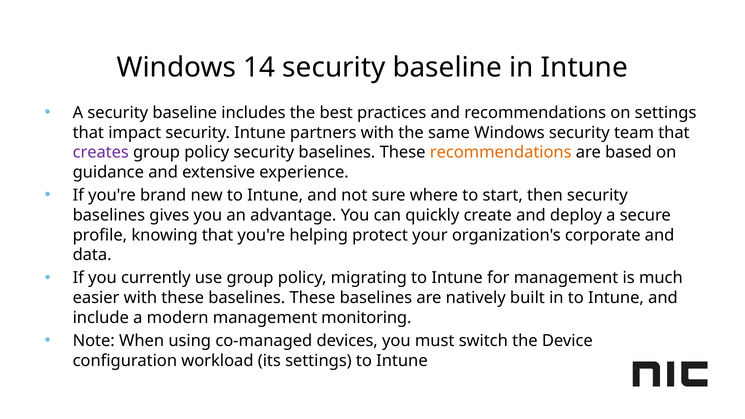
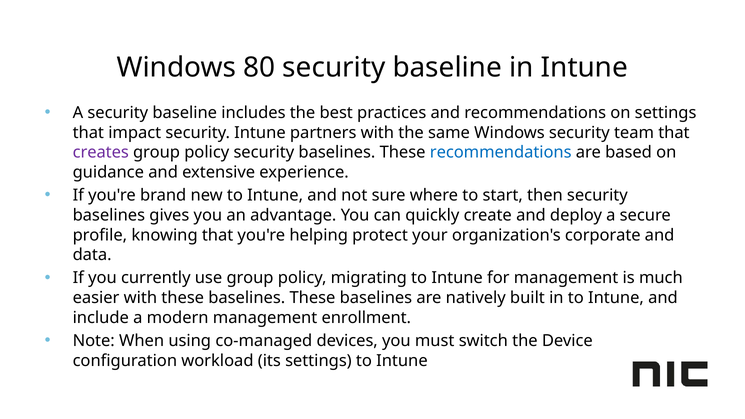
14: 14 -> 80
recommendations at (501, 152) colour: orange -> blue
monitoring: monitoring -> enrollment
